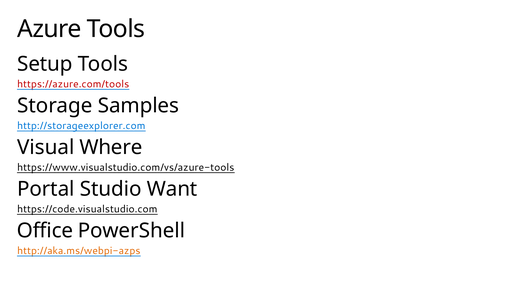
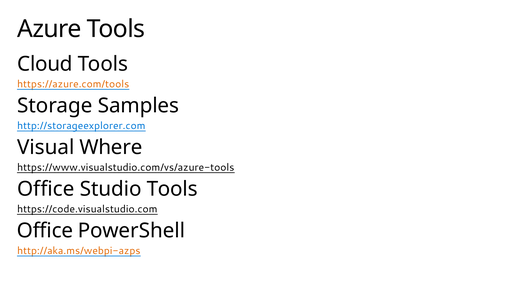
Setup: Setup -> Cloud
https://azure.com/tools colour: red -> orange
Portal at (46, 189): Portal -> Office
Studio Want: Want -> Tools
